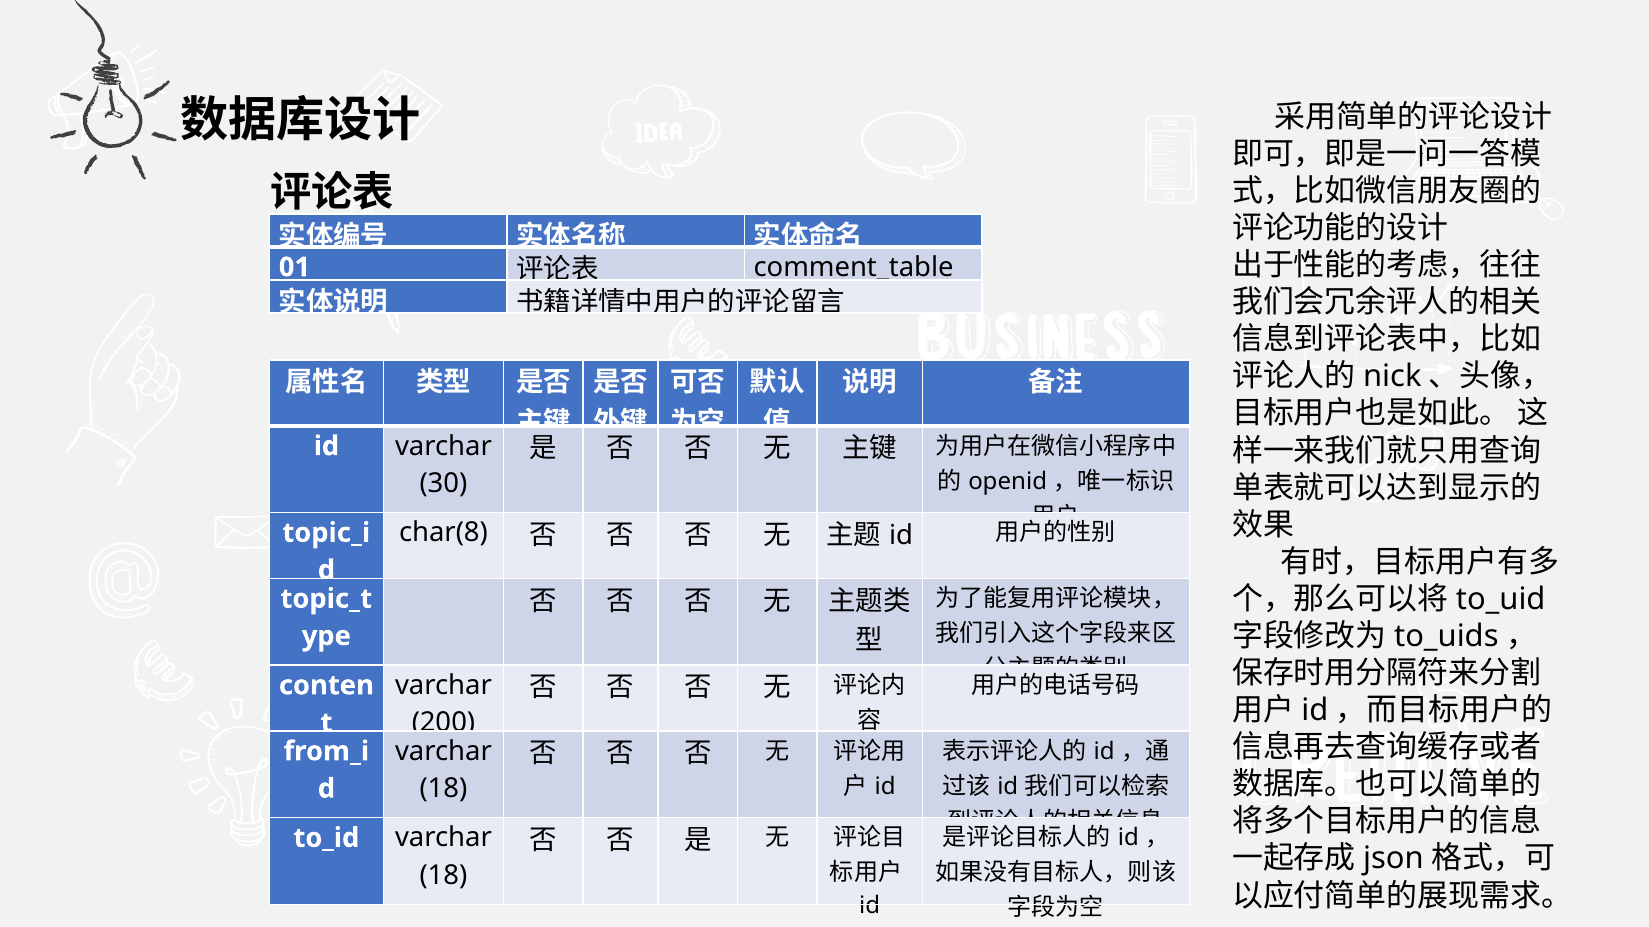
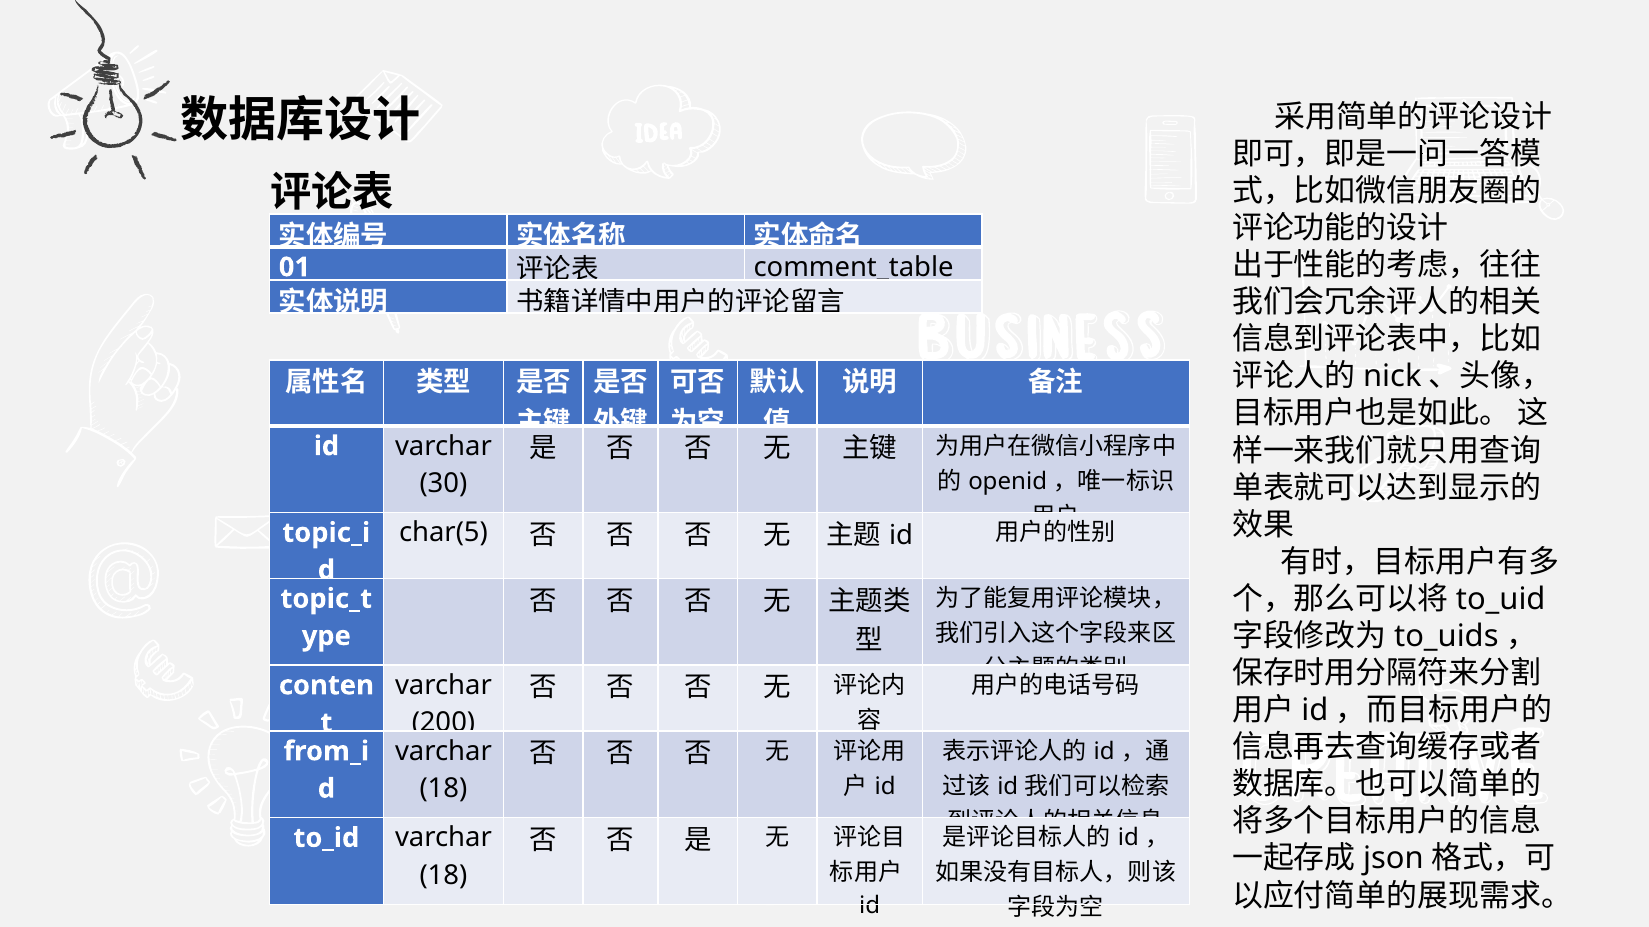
char(8: char(8 -> char(5
